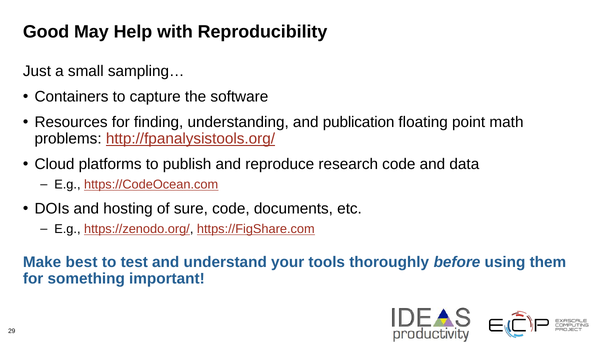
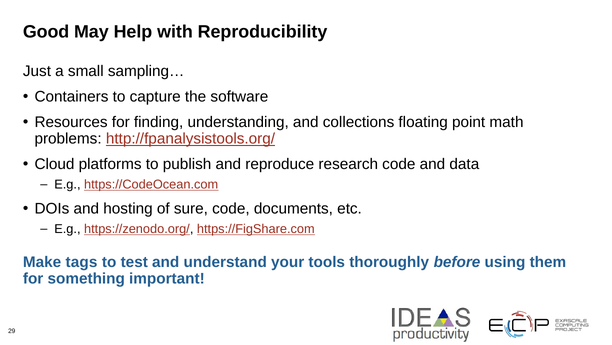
publication: publication -> collections
best: best -> tags
